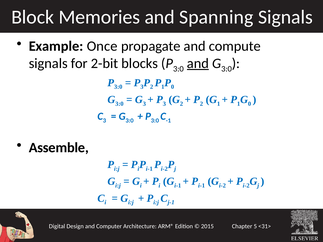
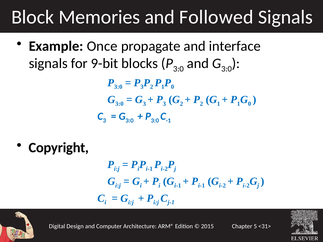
Spanning: Spanning -> Followed
compute: compute -> interface
2-bit: 2-bit -> 9-bit
and at (198, 63) underline: present -> none
Assemble: Assemble -> Copyright
